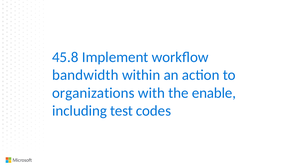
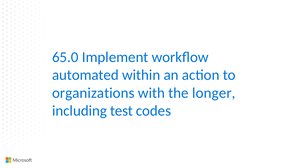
45.8: 45.8 -> 65.0
bandwidth: bandwidth -> automated
enable: enable -> longer
